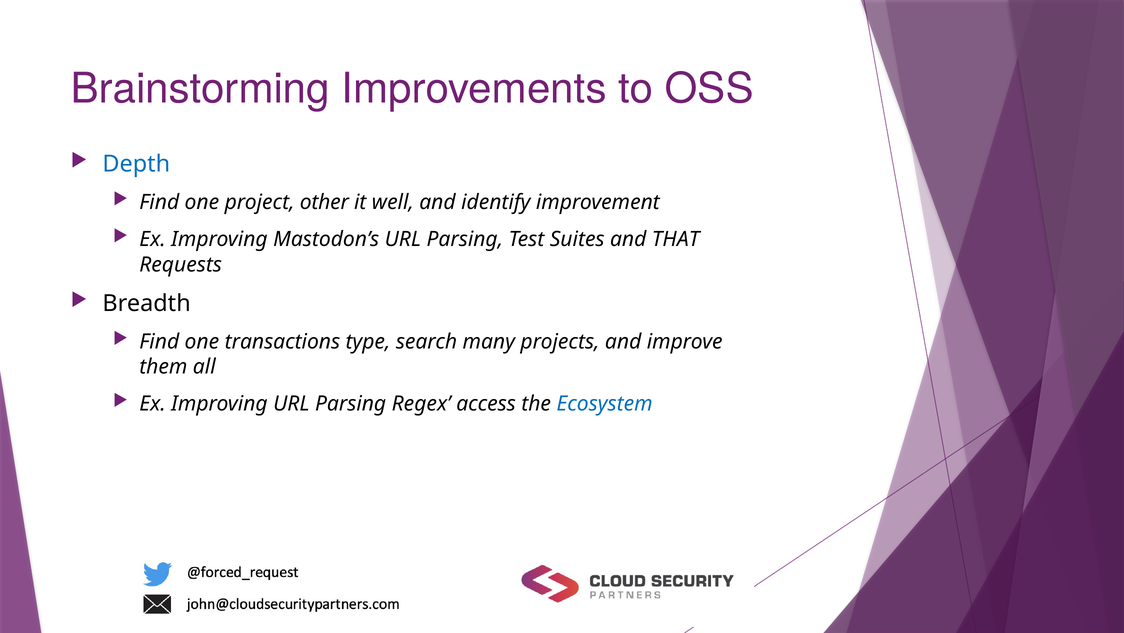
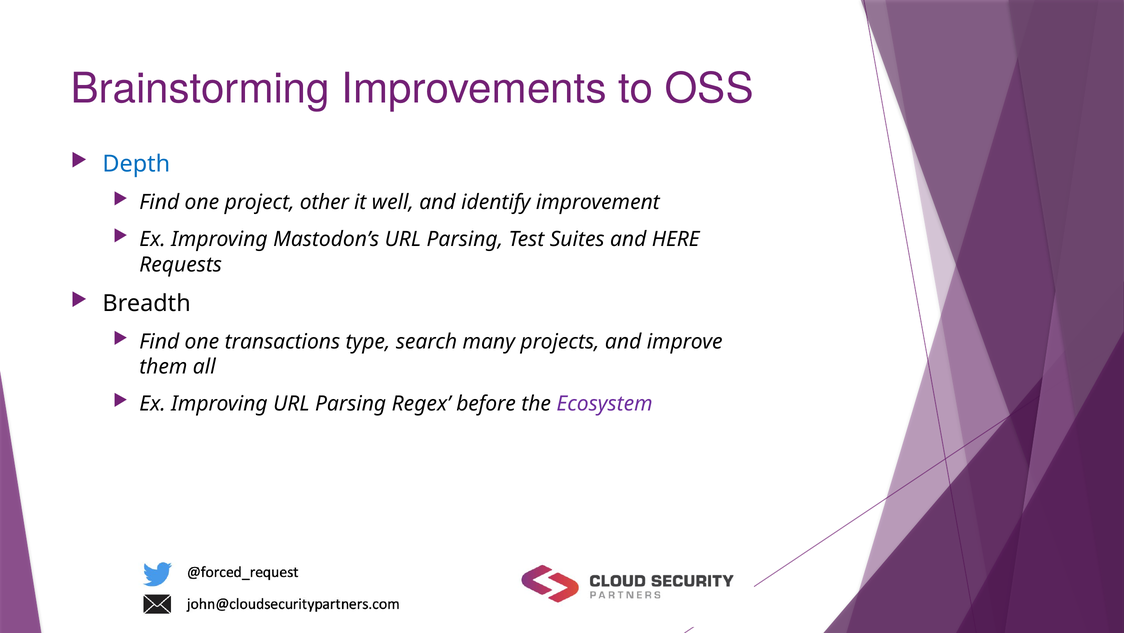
THAT: THAT -> HERE
access: access -> before
Ecosystem colour: blue -> purple
